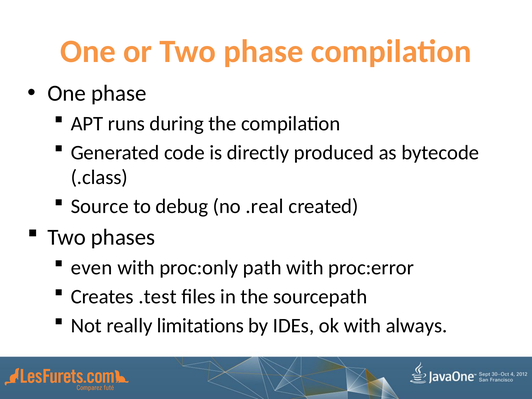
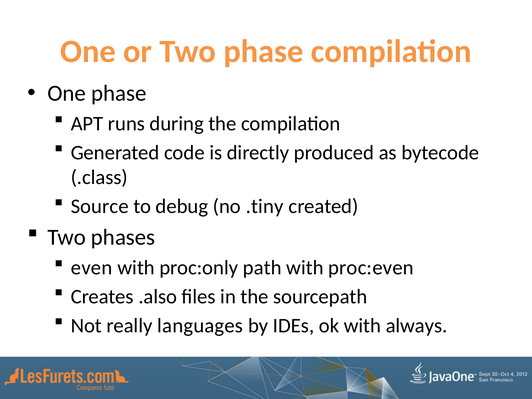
.real: .real -> .tiny
proc:error: proc:error -> proc:even
.test: .test -> .also
limitations: limitations -> languages
